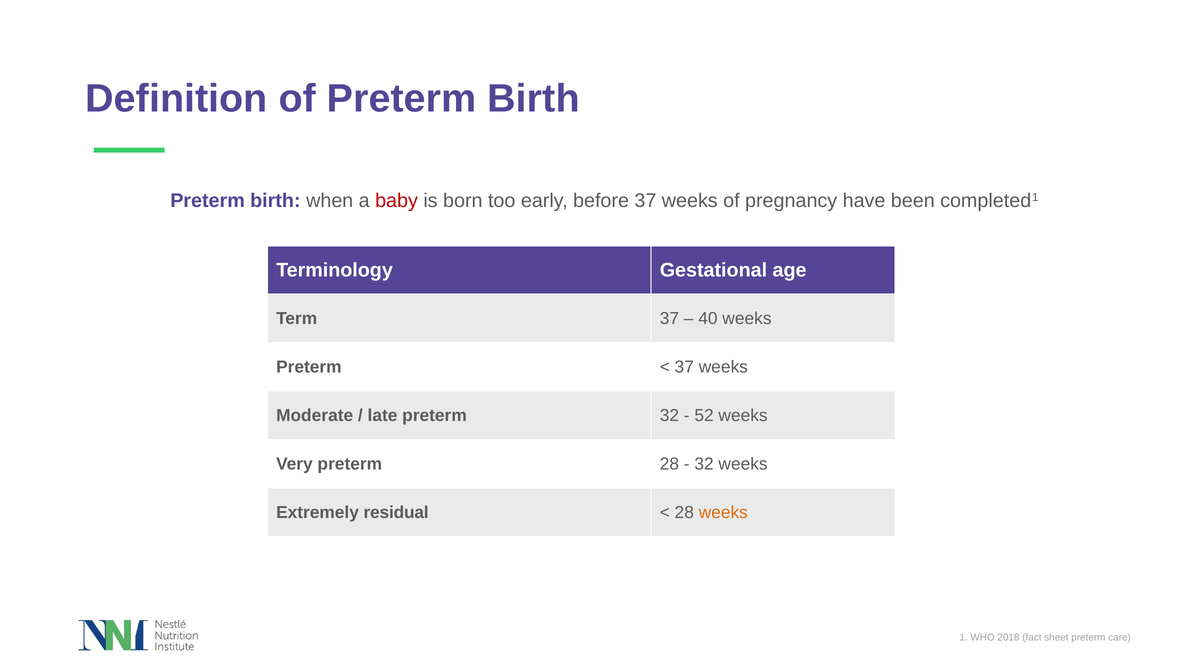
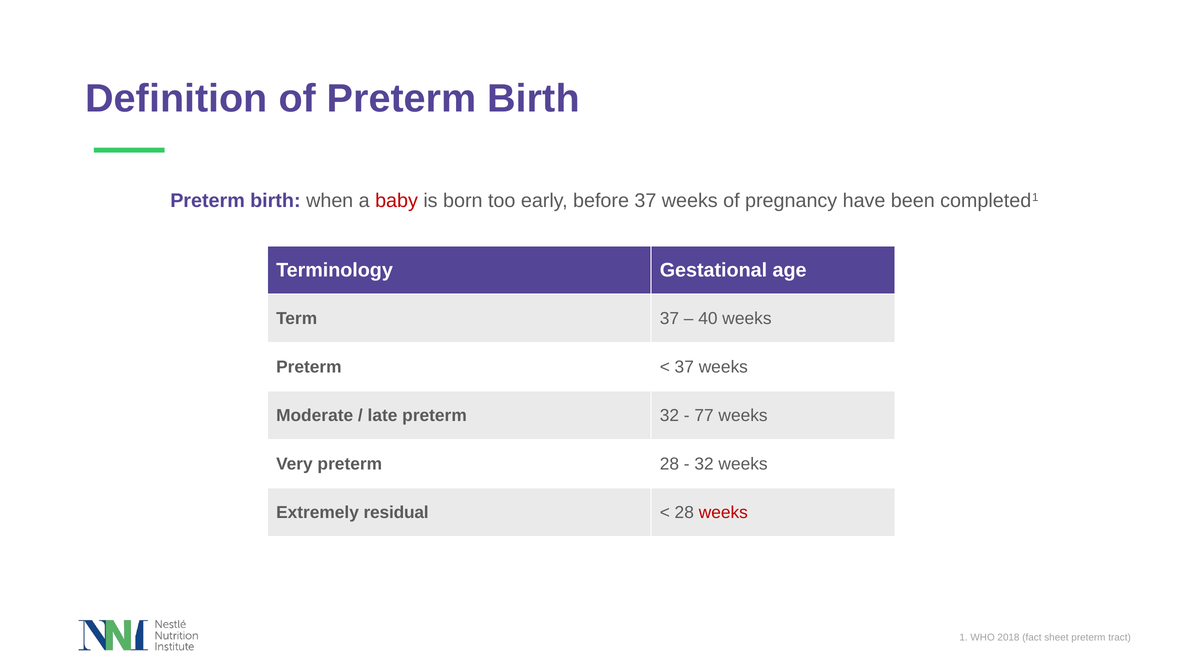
52: 52 -> 77
weeks at (723, 513) colour: orange -> red
care: care -> tract
